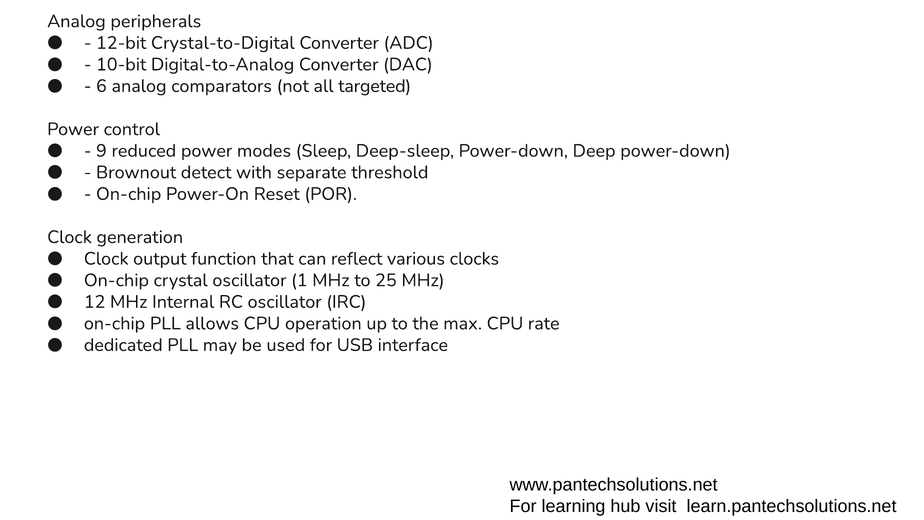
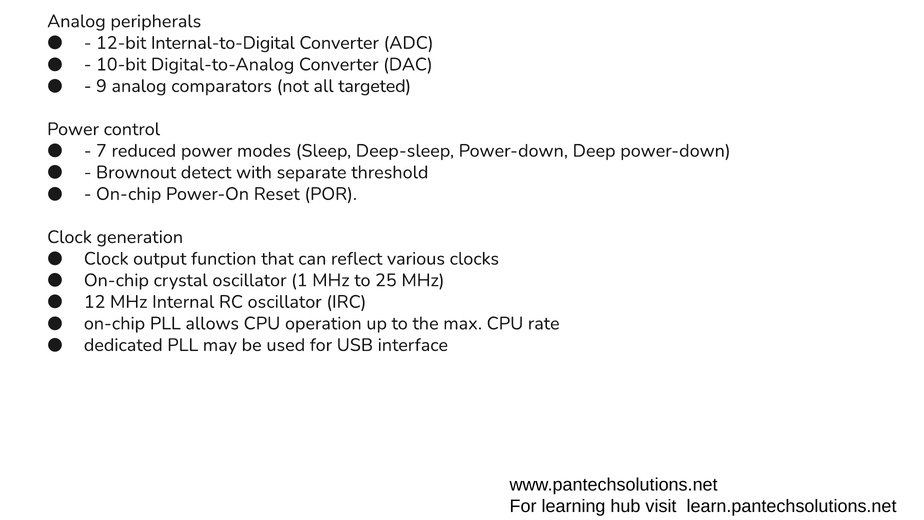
Crystal-to-Digital: Crystal-to-Digital -> Internal-to-Digital
6: 6 -> 9
9: 9 -> 7
